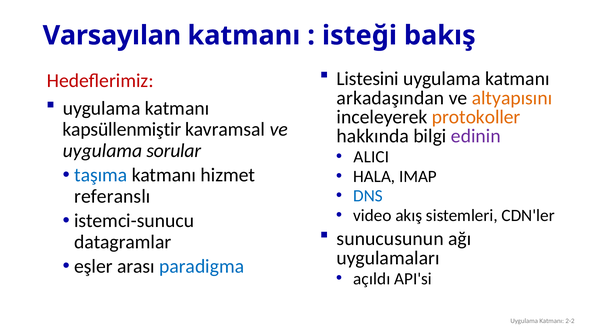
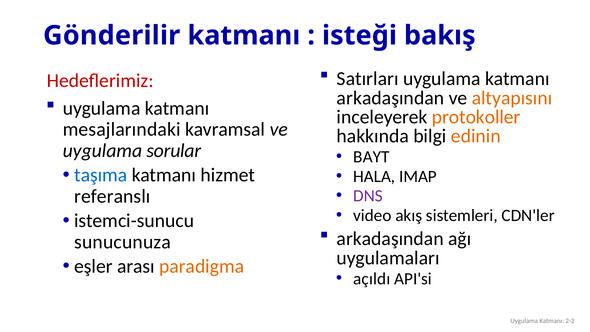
Varsayılan: Varsayılan -> Gönderilir
Listesini: Listesini -> Satırları
kapsüllenmiştir: kapsüllenmiştir -> mesajlarındaki
edinin colour: purple -> orange
ALICI: ALICI -> BAYT
DNS colour: blue -> purple
sunucusunun at (390, 239): sunucusunun -> arkadaşından
datagramlar: datagramlar -> sunucunuza
paradigma colour: blue -> orange
